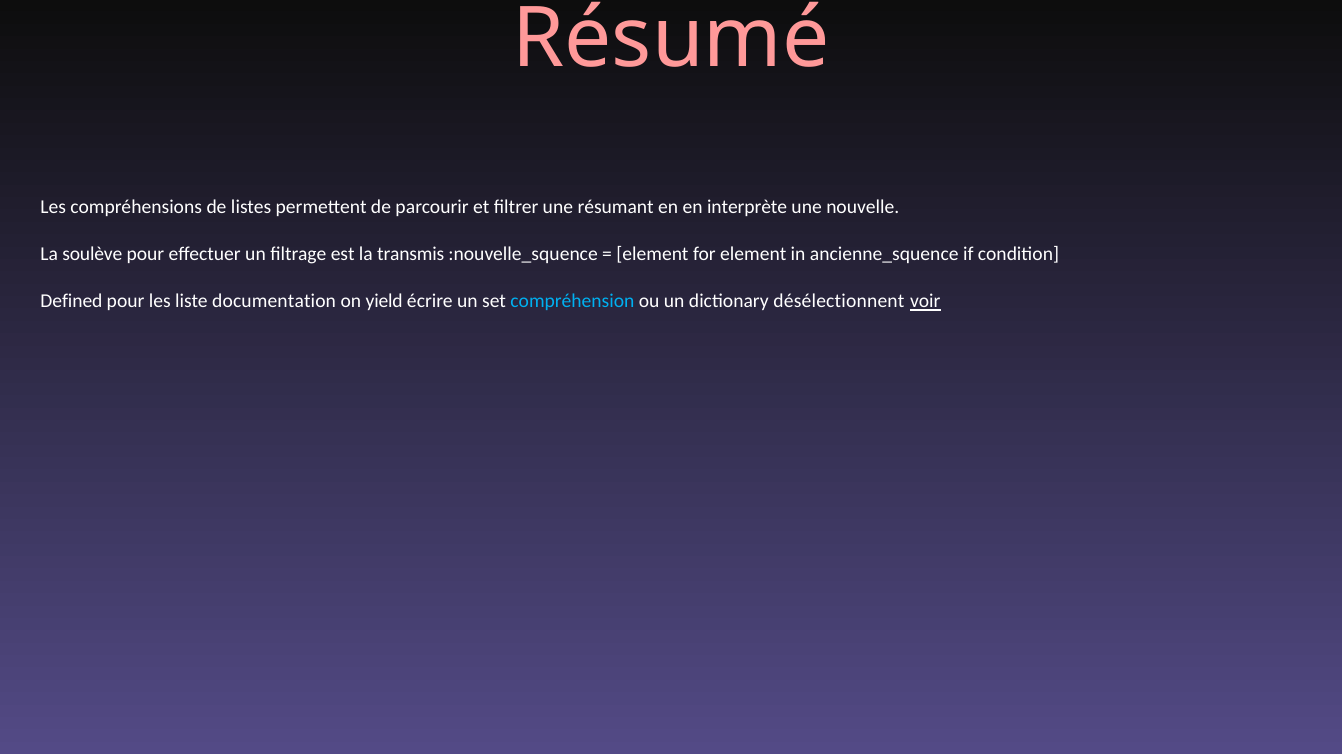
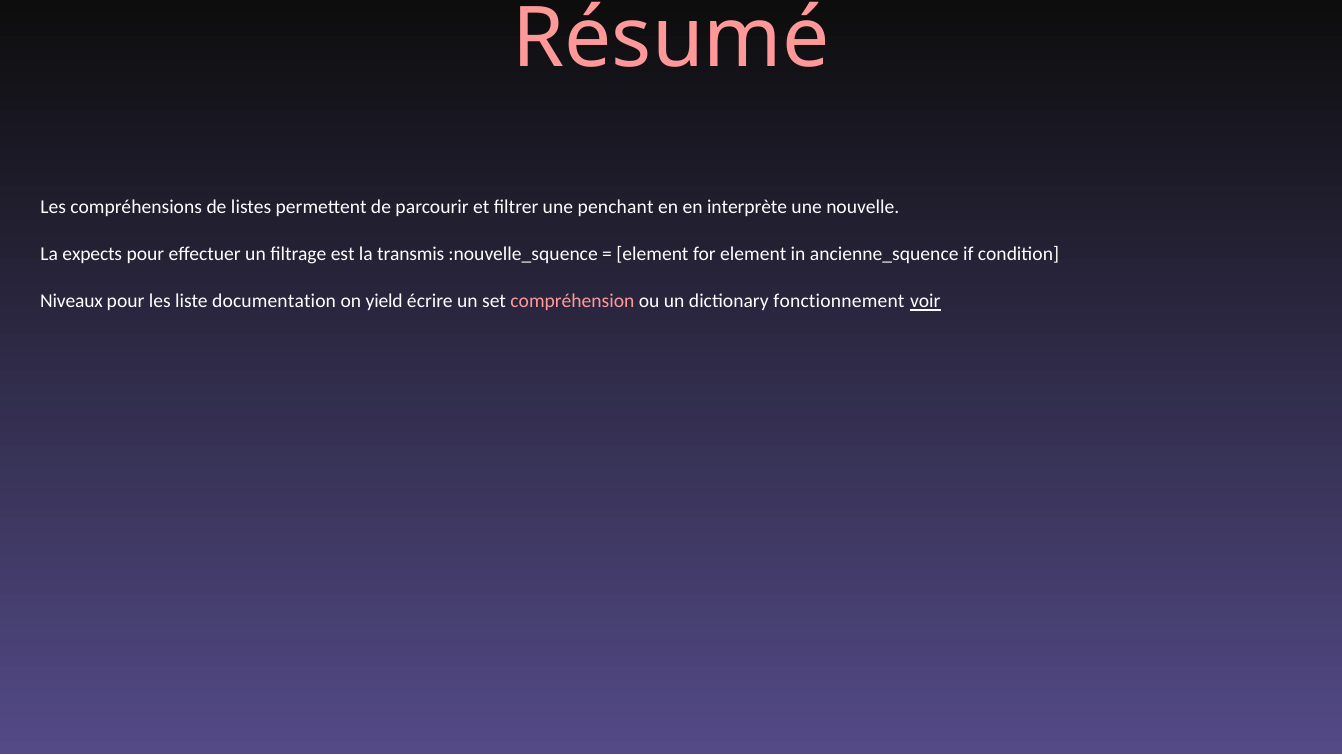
résumant: résumant -> penchant
soulève: soulève -> expects
Defined: Defined -> Niveaux
compréhension colour: light blue -> pink
désélectionnent: désélectionnent -> fonctionnement
